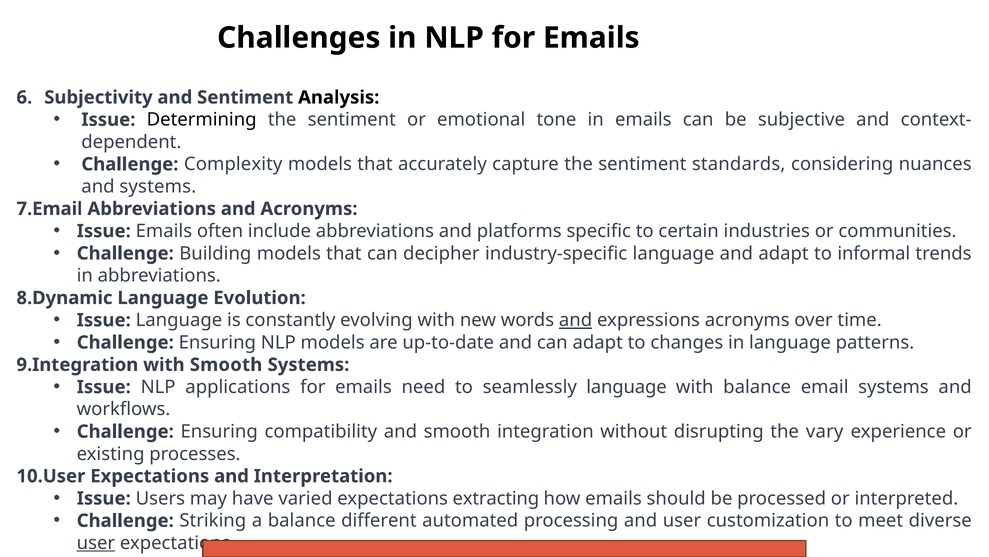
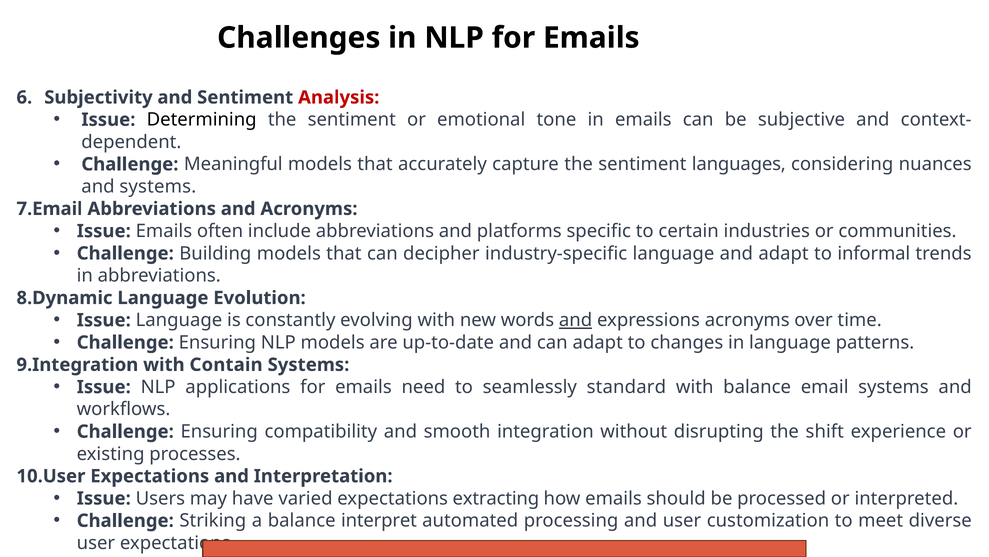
Analysis colour: black -> red
Complexity: Complexity -> Meaningful
standards: standards -> languages
with Smooth: Smooth -> Contain
seamlessly language: language -> standard
vary: vary -> shift
balance different: different -> interpret
user at (96, 542) underline: present -> none
